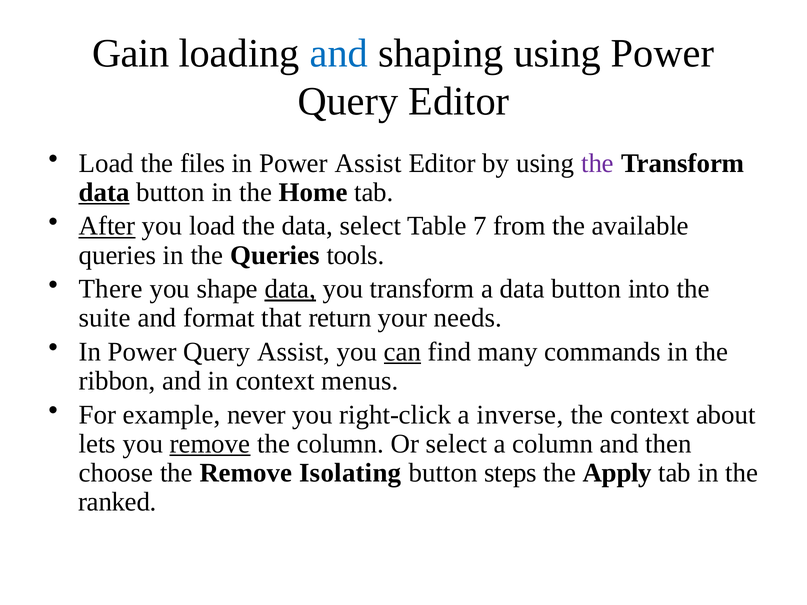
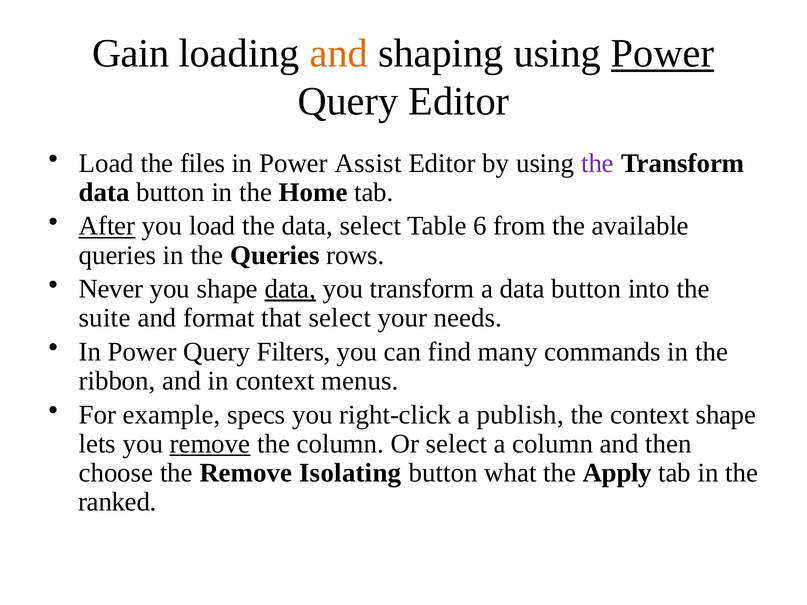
and at (339, 53) colour: blue -> orange
Power at (663, 53) underline: none -> present
data at (104, 192) underline: present -> none
7: 7 -> 6
tools: tools -> rows
There: There -> Never
that return: return -> select
Query Assist: Assist -> Filters
can underline: present -> none
never: never -> specs
inverse: inverse -> publish
context about: about -> shape
steps: steps -> what
